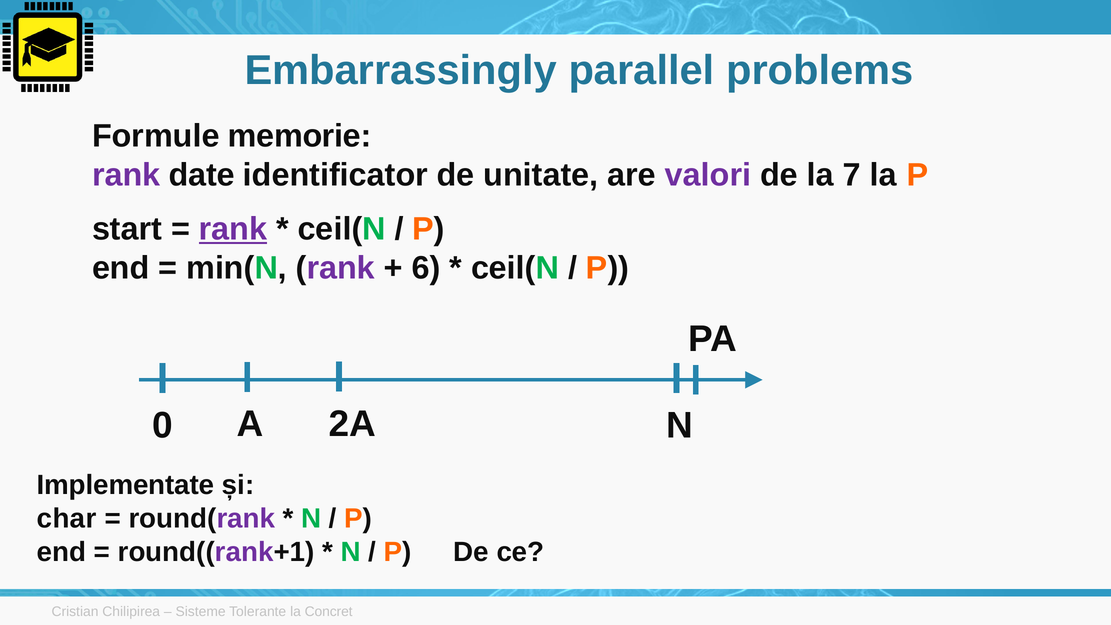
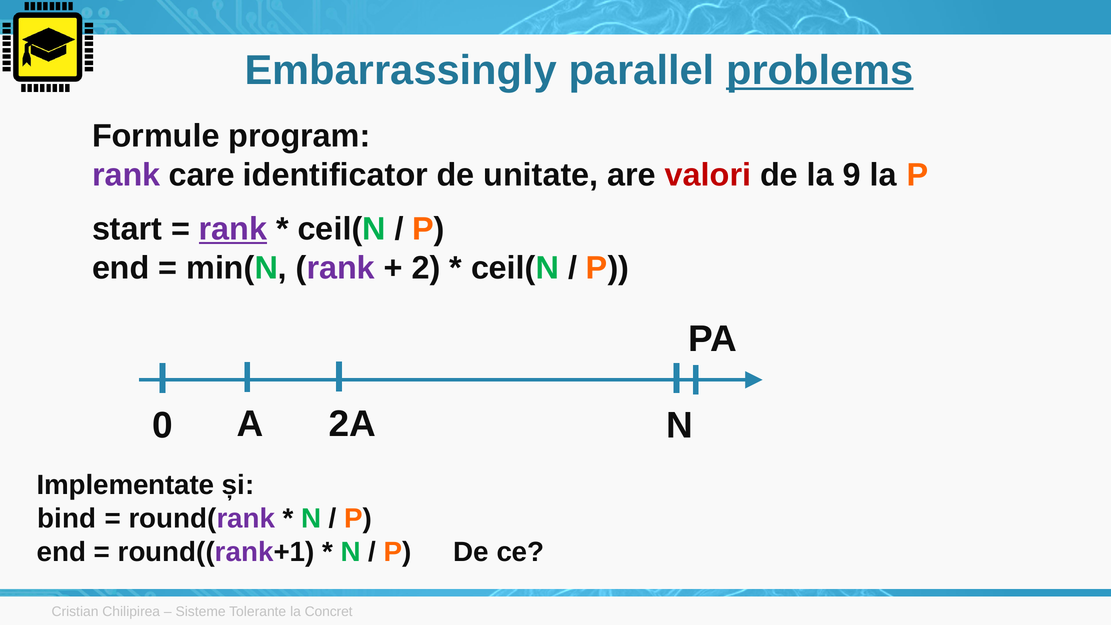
problems underline: none -> present
memorie: memorie -> program
date: date -> care
valori colour: purple -> red
7: 7 -> 9
6: 6 -> 2
char: char -> bind
